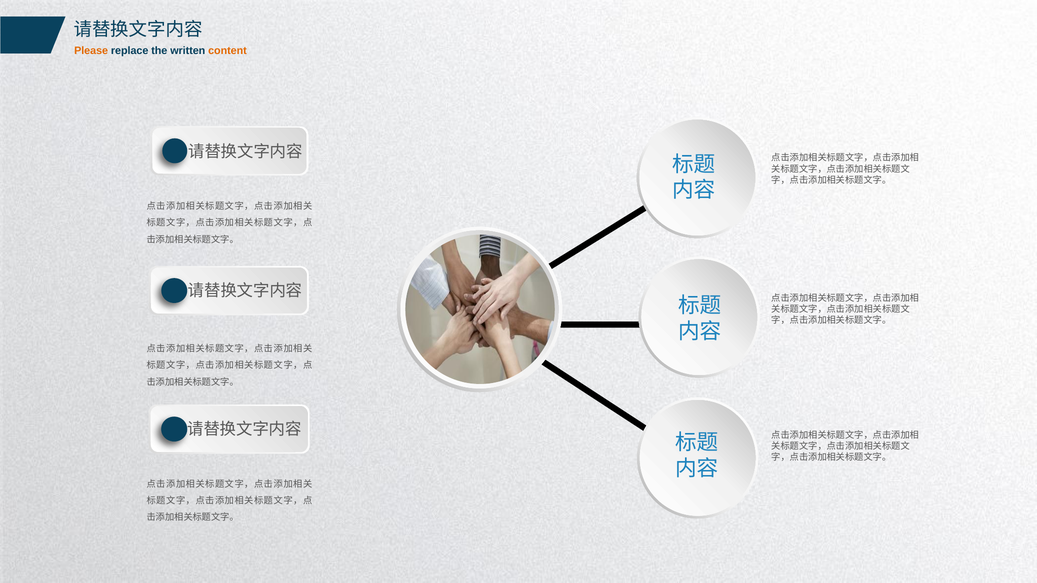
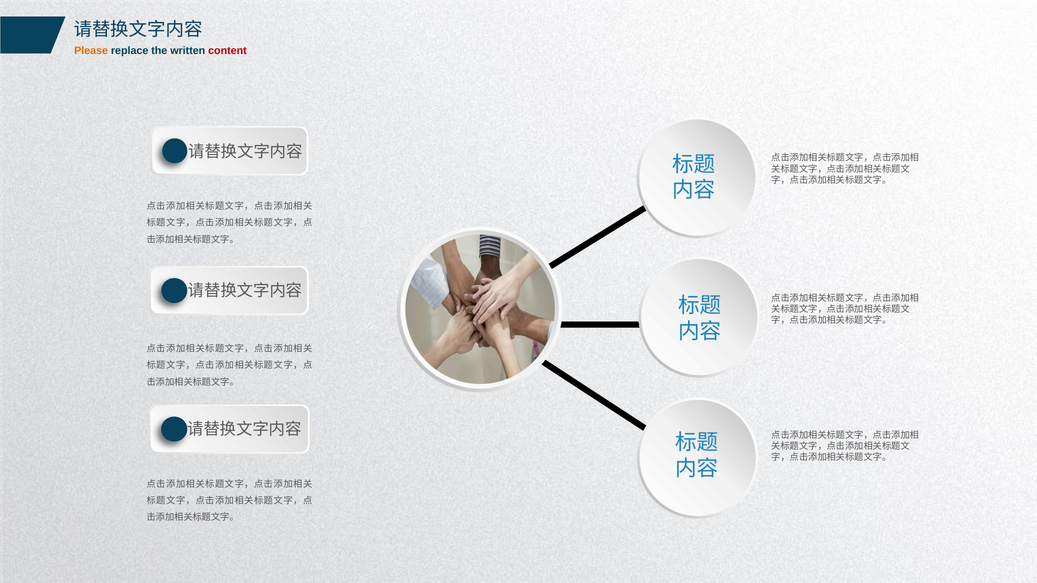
content colour: orange -> red
